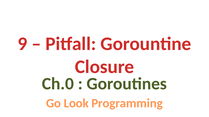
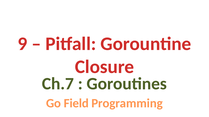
Ch.0: Ch.0 -> Ch.7
Look: Look -> Field
